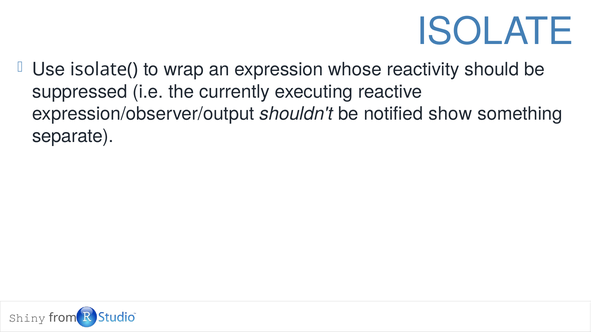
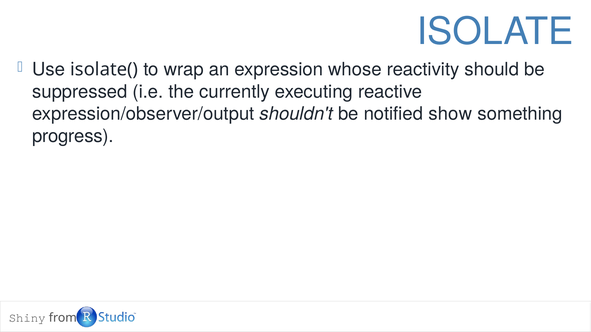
separate: separate -> progress
